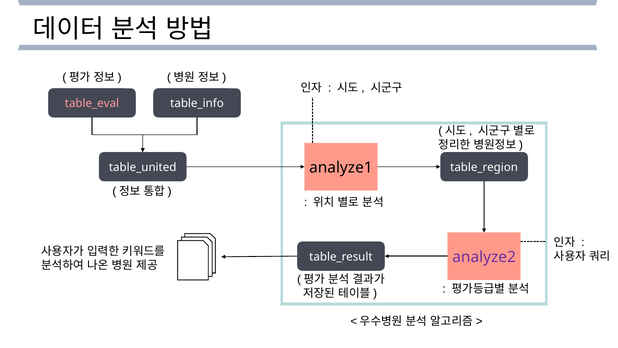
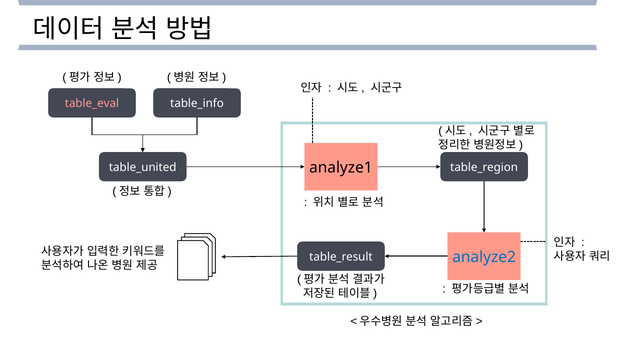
analyze2 colour: purple -> blue
